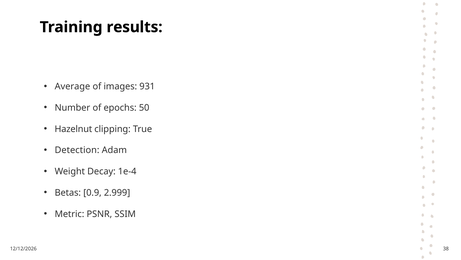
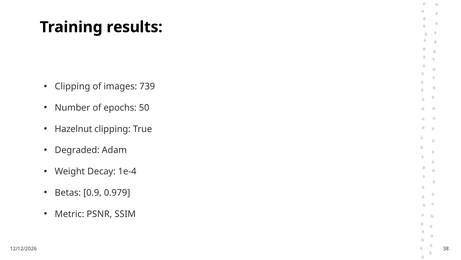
Average at (72, 86): Average -> Clipping
931: 931 -> 739
Detection: Detection -> Degraded
2.999: 2.999 -> 0.979
